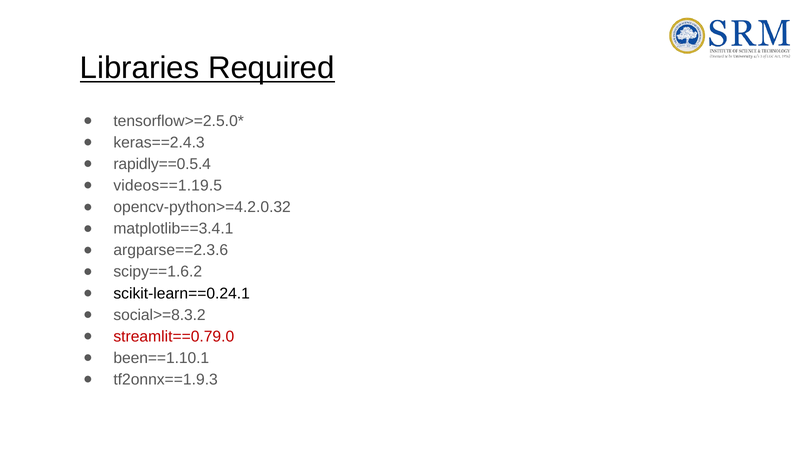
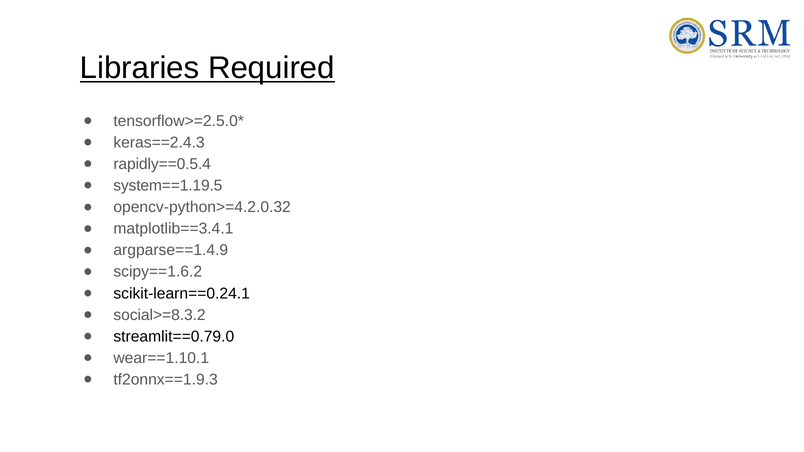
videos==1.19.5: videos==1.19.5 -> system==1.19.5
argparse==2.3.6: argparse==2.3.6 -> argparse==1.4.9
streamlit==0.79.0 colour: red -> black
been==1.10.1: been==1.10.1 -> wear==1.10.1
